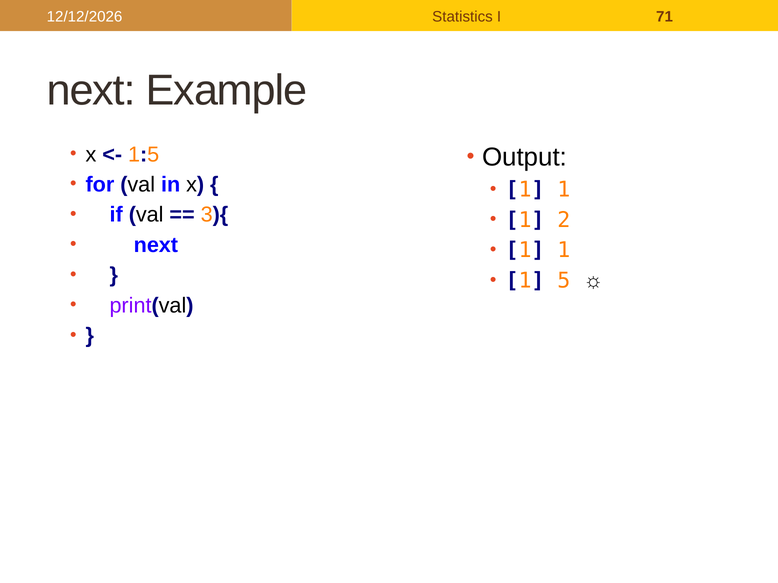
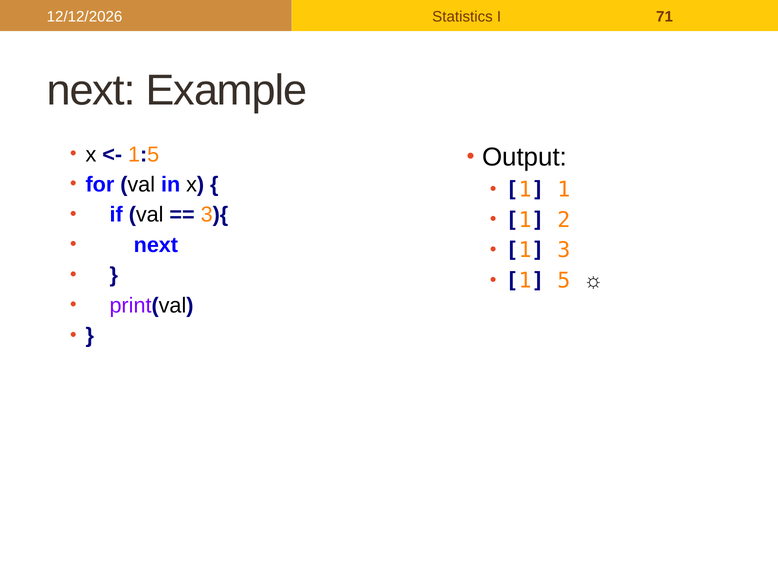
1 at (564, 251): 1 -> 3
